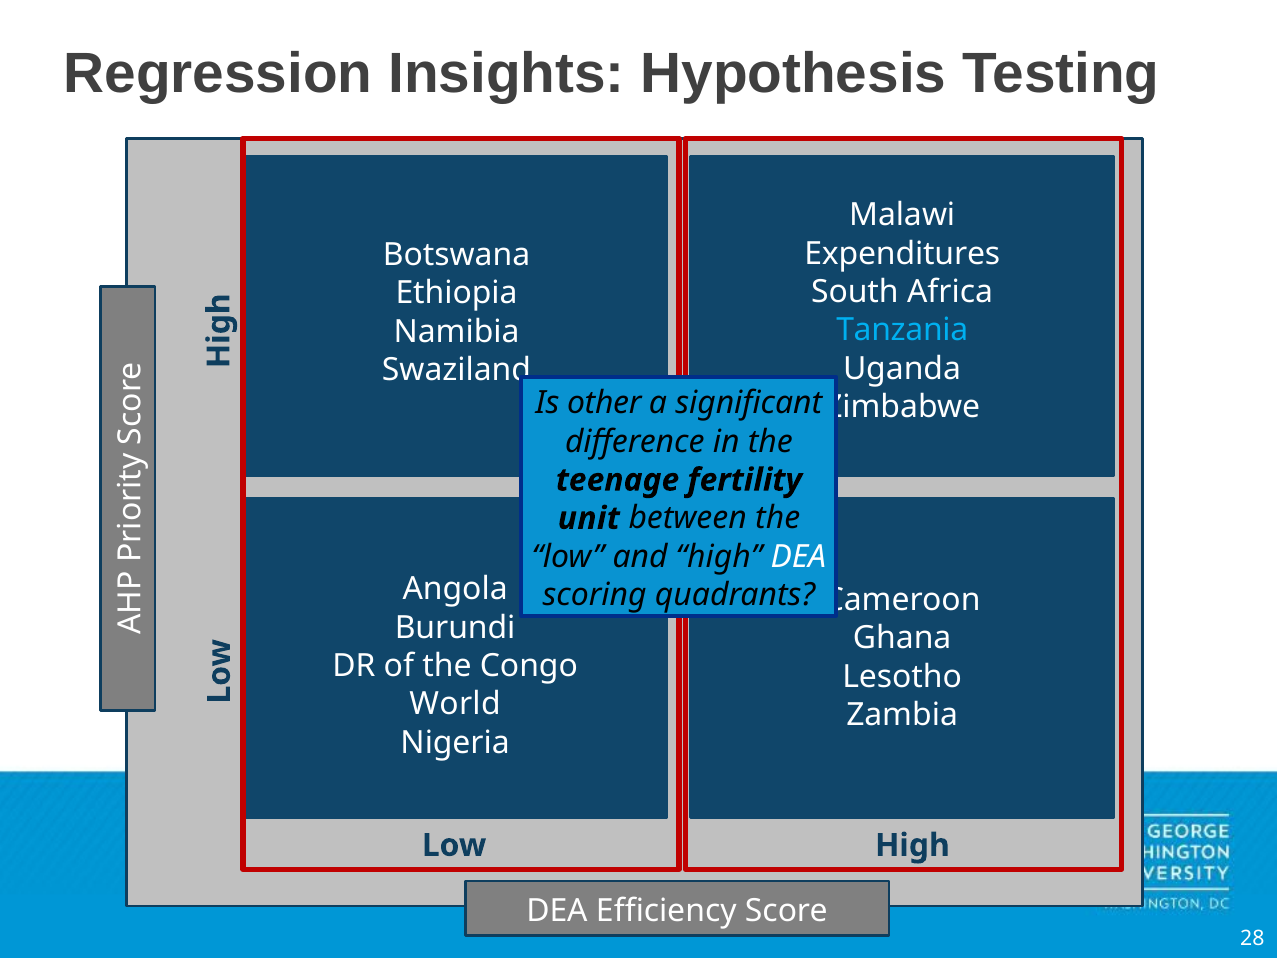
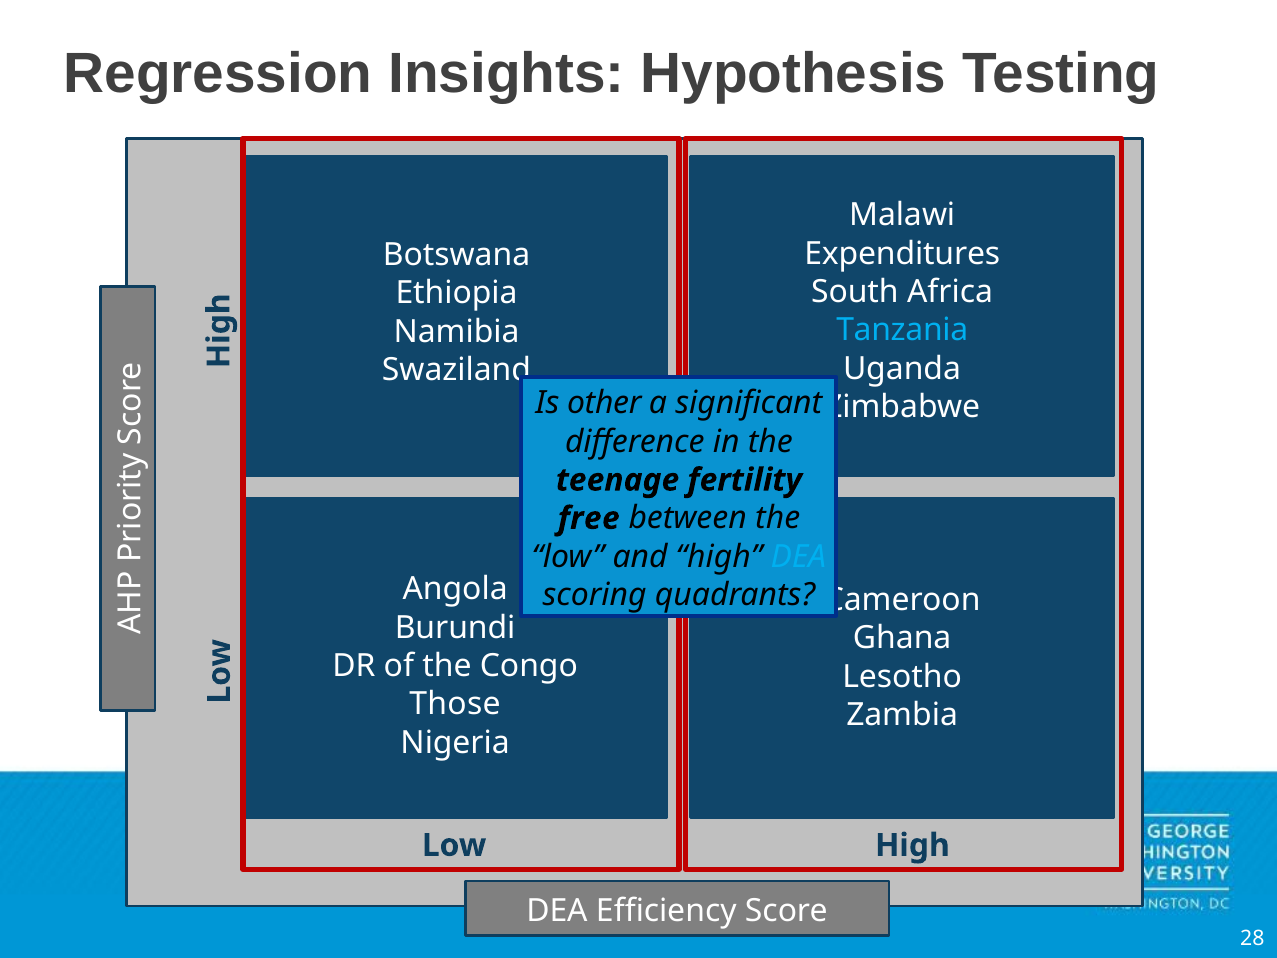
unit: unit -> free
DEA at (798, 557) colour: white -> light blue
World: World -> Those
